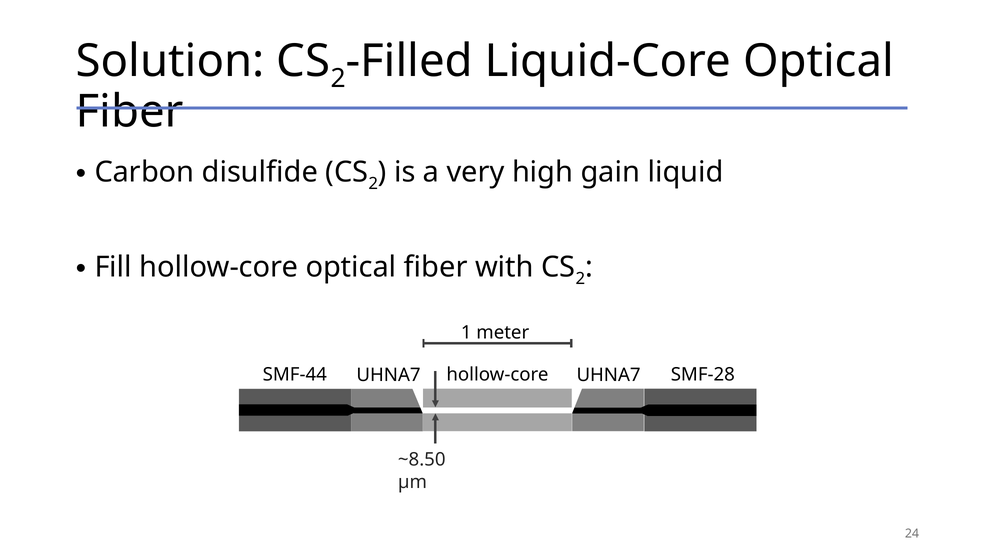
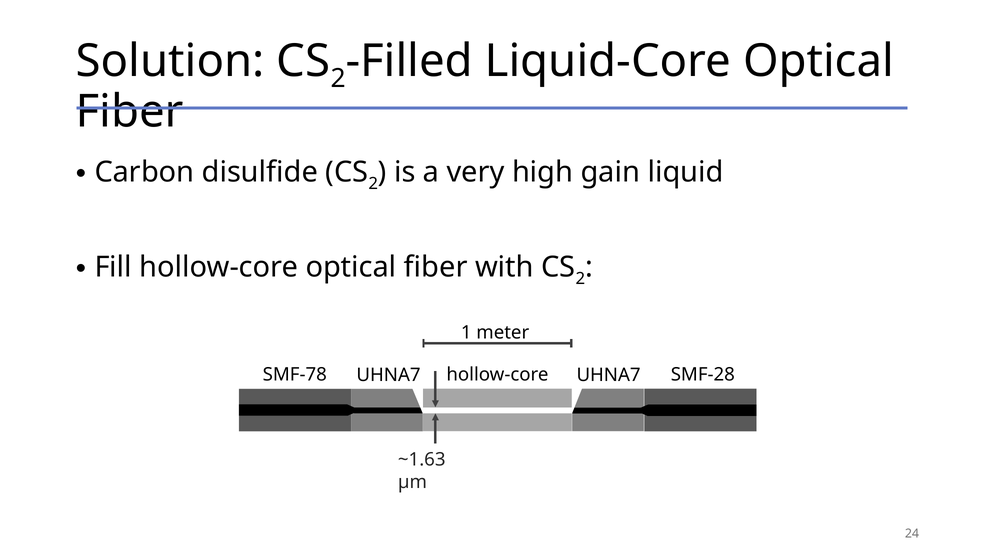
SMF-44: SMF-44 -> SMF-78
~8.50: ~8.50 -> ~1.63
